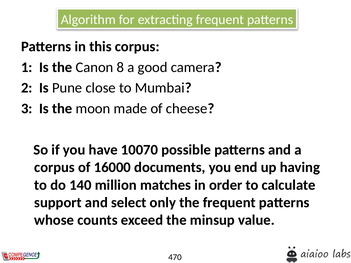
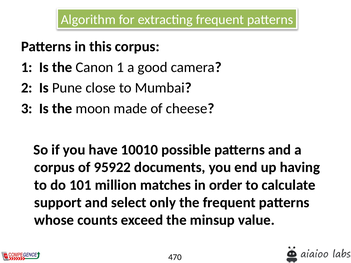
Canon 8: 8 -> 1
10070: 10070 -> 10010
16000: 16000 -> 95922
140: 140 -> 101
